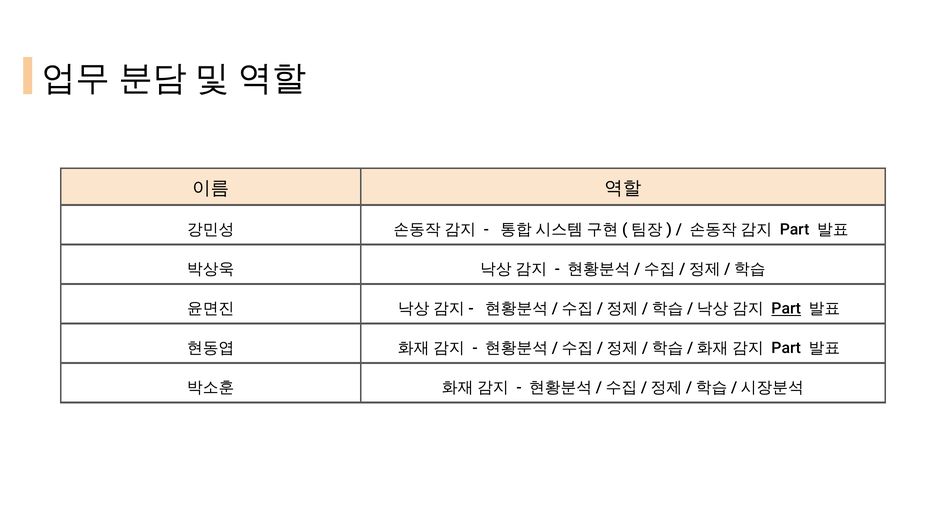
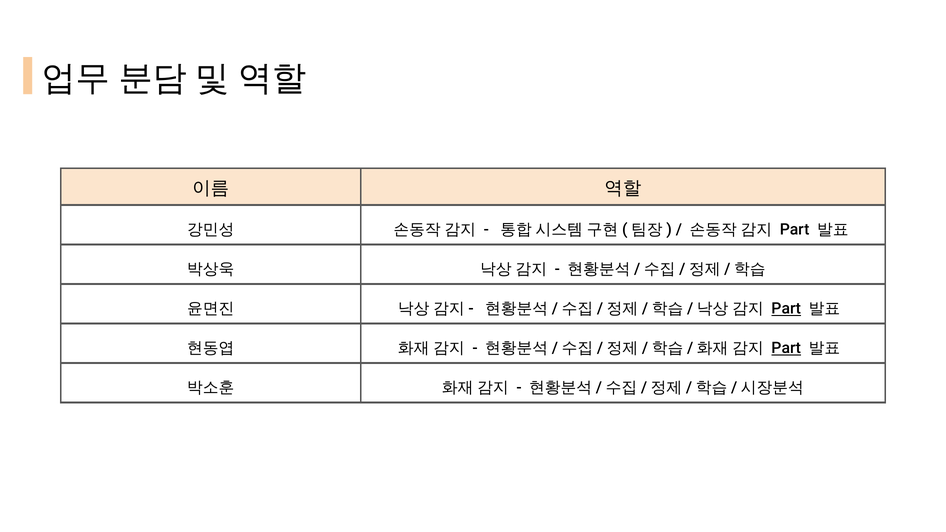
Part at (786, 348) underline: none -> present
